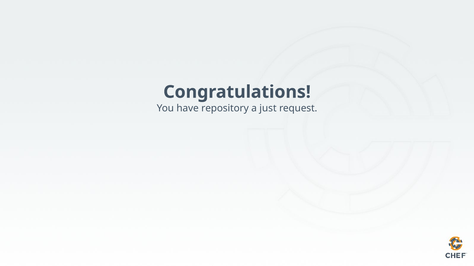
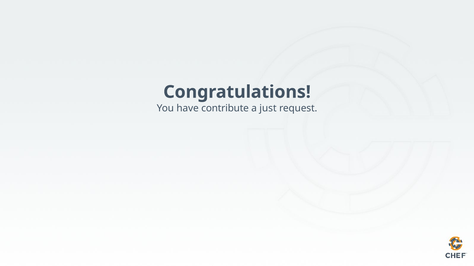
repository: repository -> contribute
